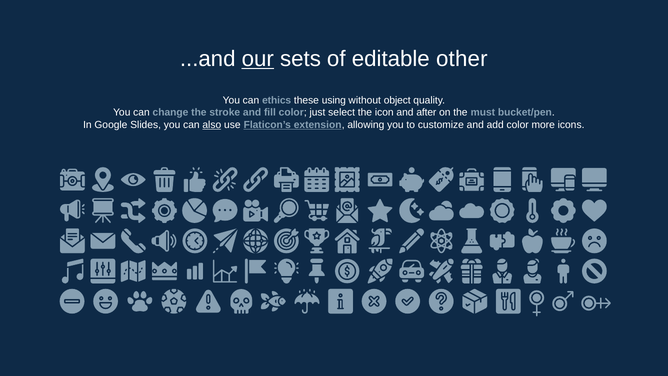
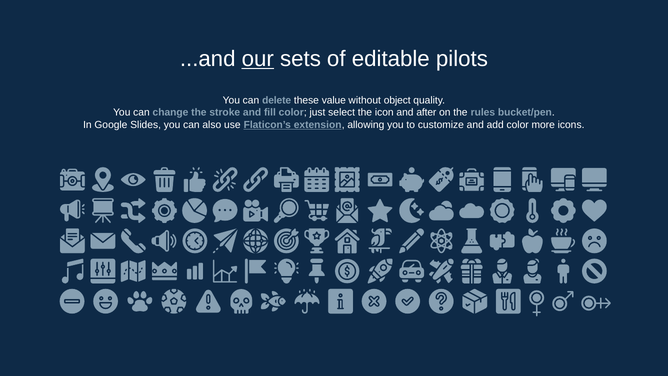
other: other -> pilots
ethics: ethics -> delete
using: using -> value
must: must -> rules
also underline: present -> none
